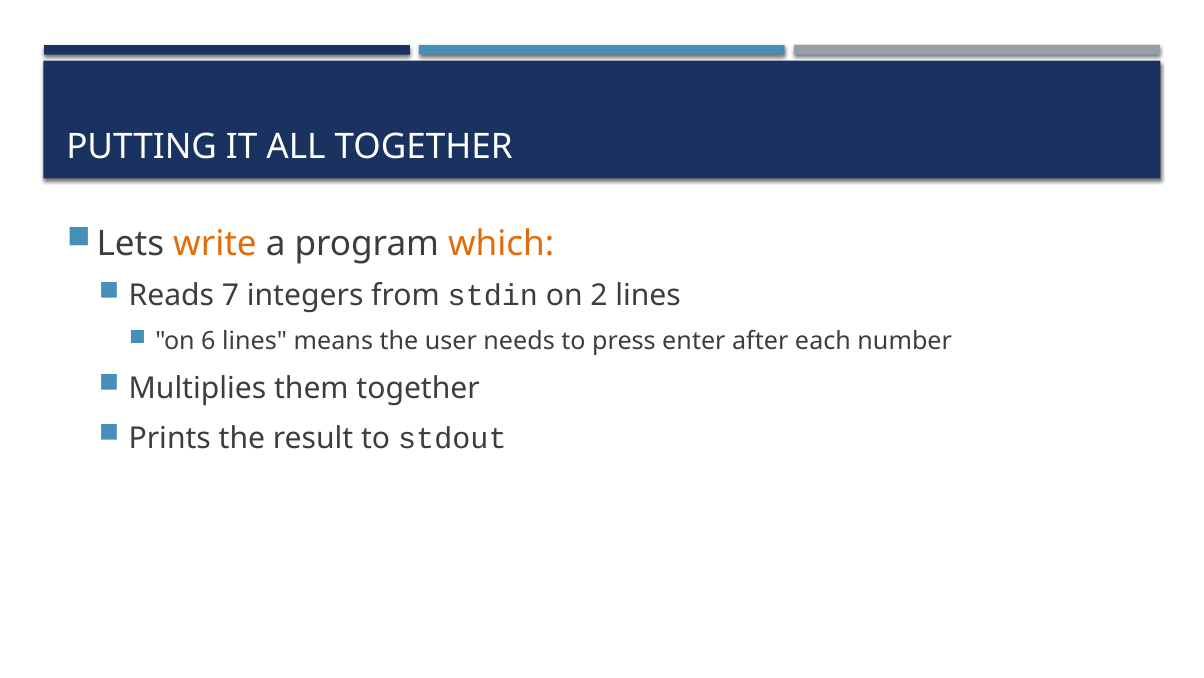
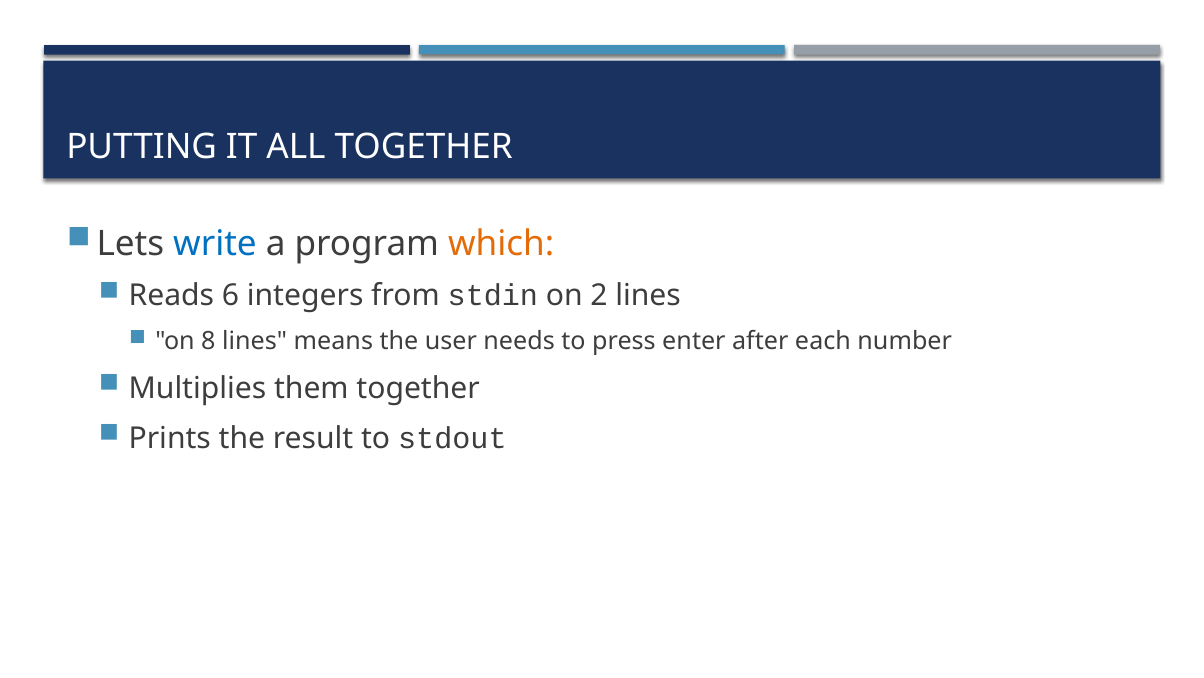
write colour: orange -> blue
7: 7 -> 6
6: 6 -> 8
